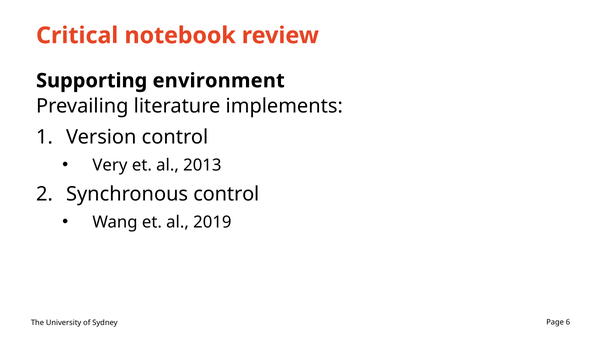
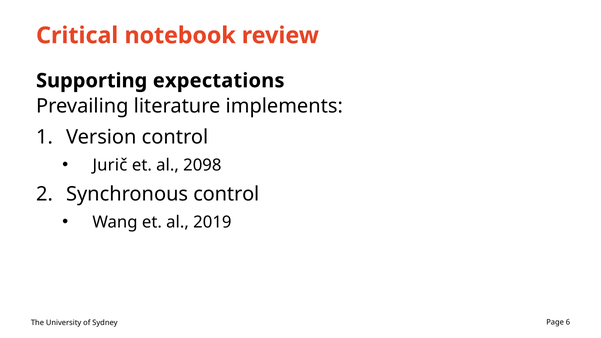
environment: environment -> expectations
Very: Very -> Jurič
2013: 2013 -> 2098
